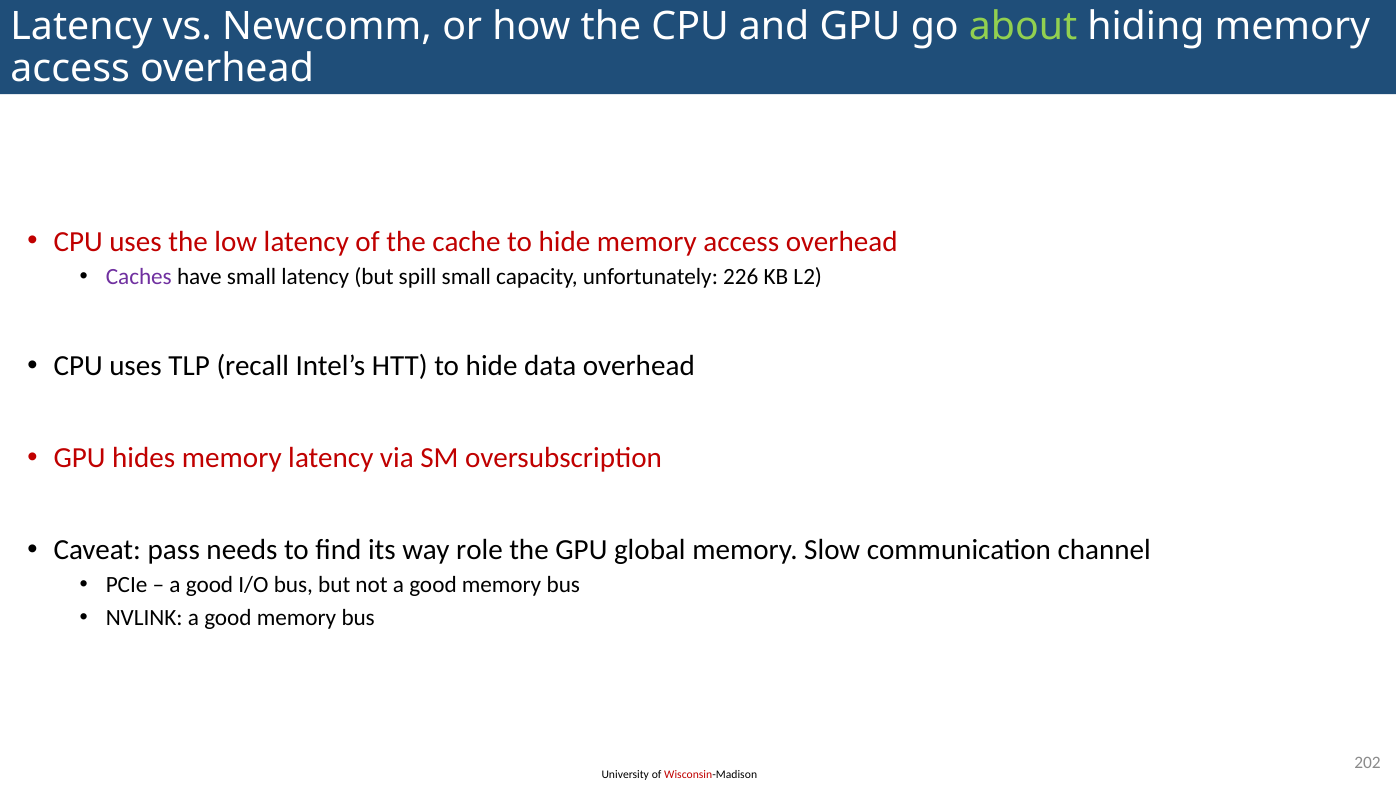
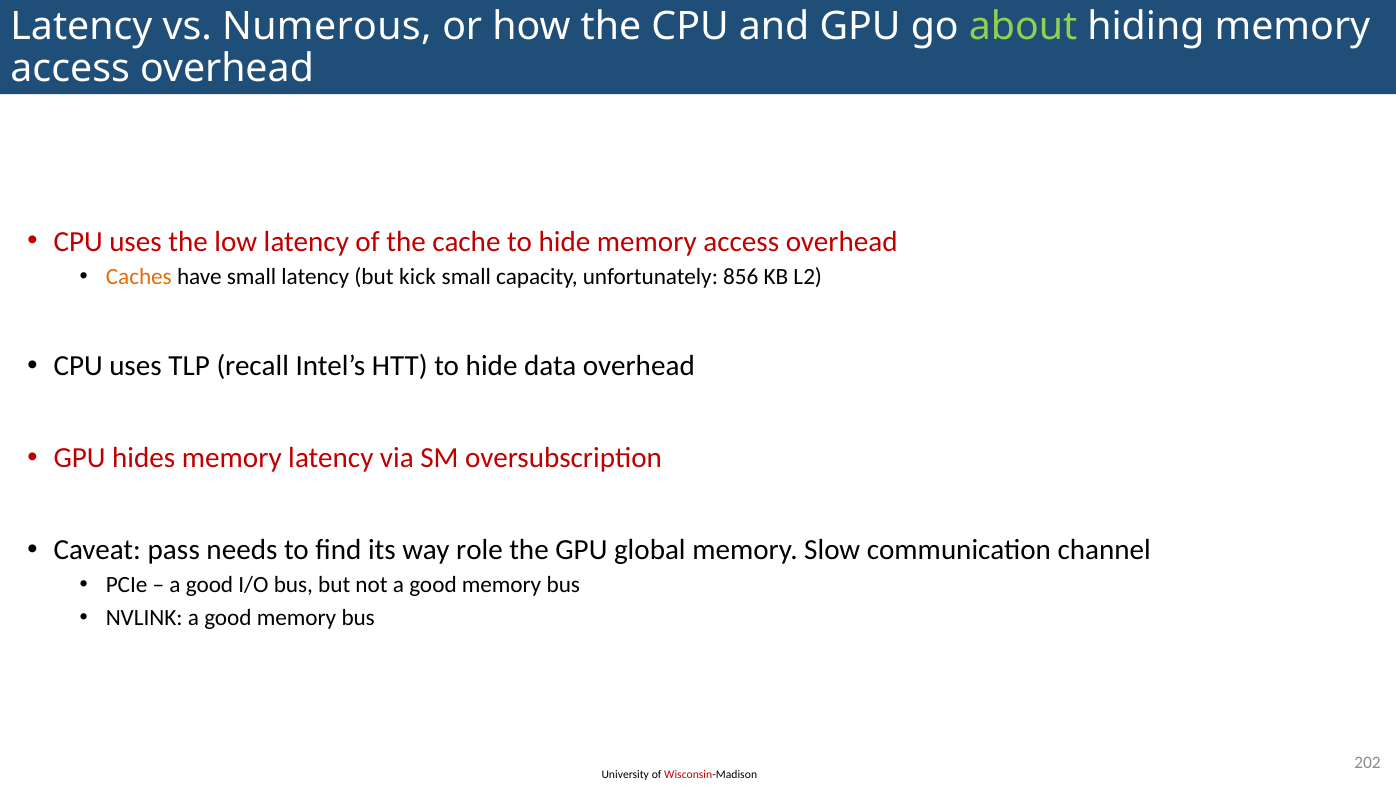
Newcomm: Newcomm -> Numerous
Caches colour: purple -> orange
spill: spill -> kick
226: 226 -> 856
